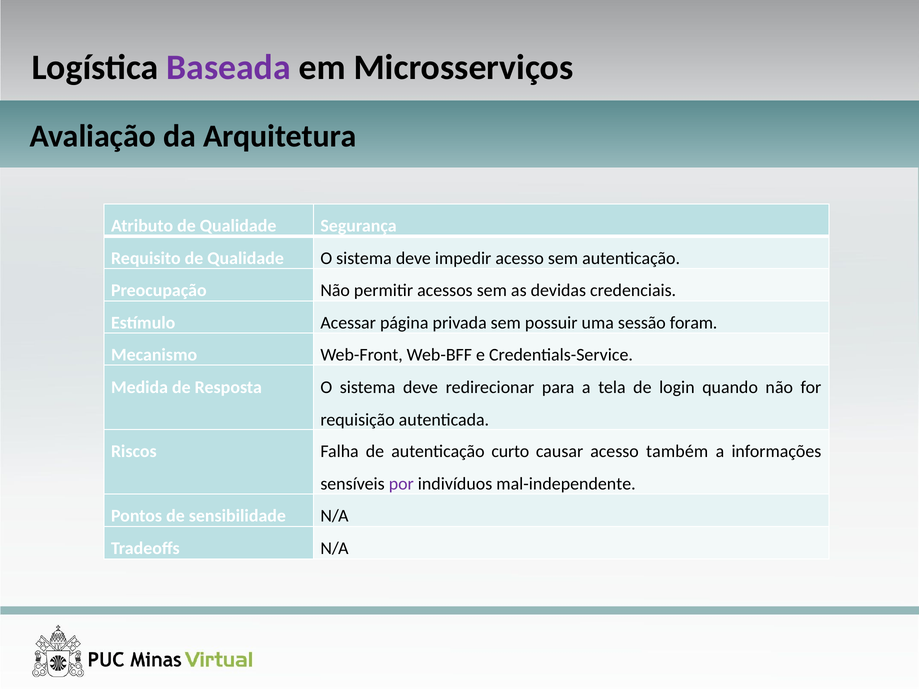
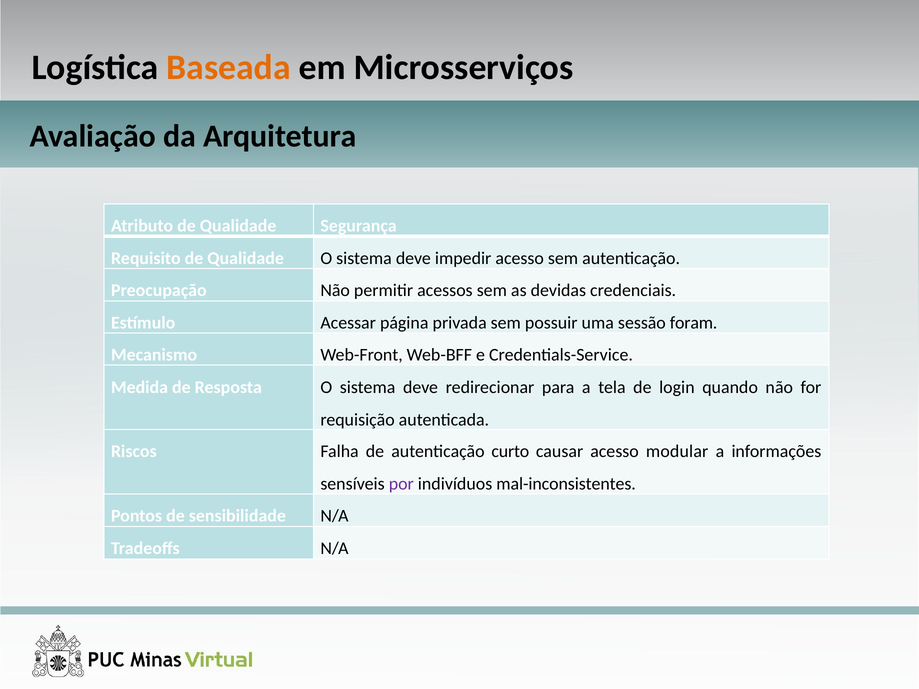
Baseada colour: purple -> orange
também: também -> modular
mal-independente: mal-independente -> mal-inconsistentes
